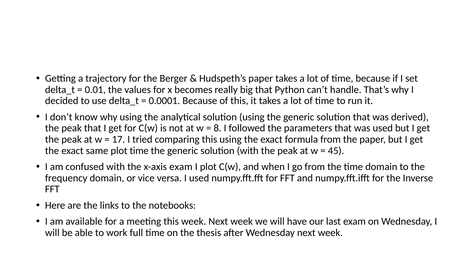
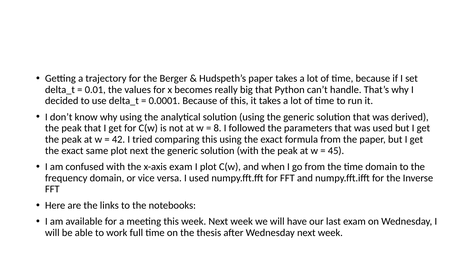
17: 17 -> 42
plot time: time -> next
